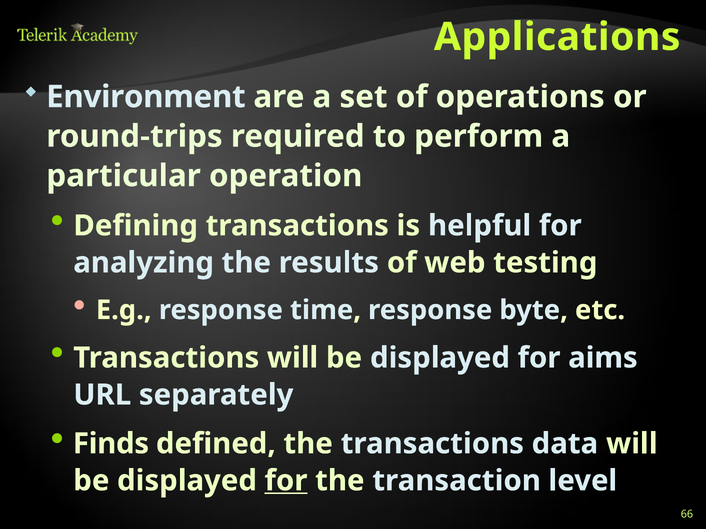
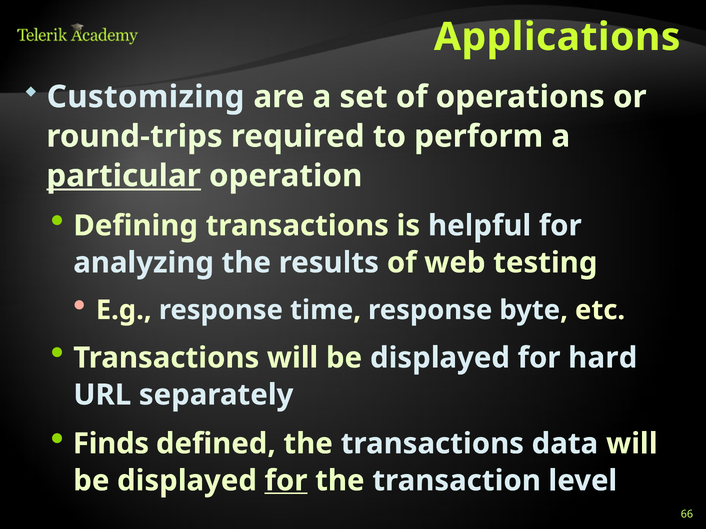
Environment: Environment -> Customizing
particular underline: none -> present
aims: aims -> hard
